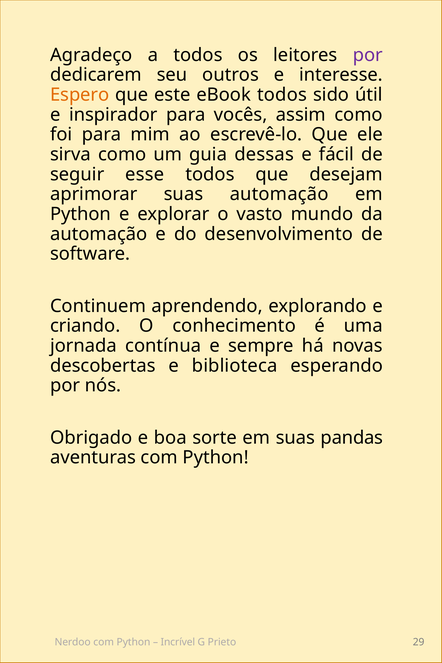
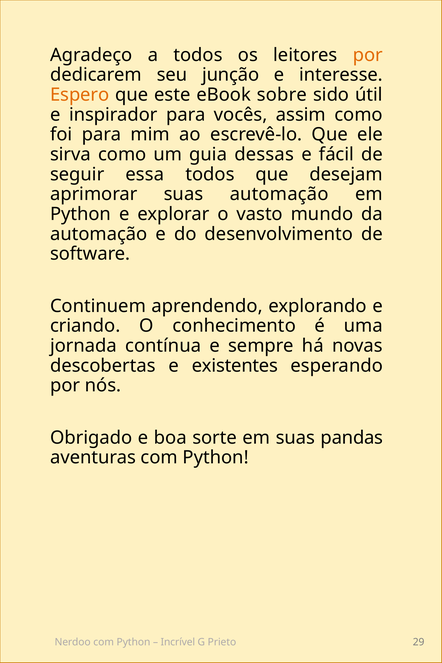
por at (368, 55) colour: purple -> orange
outros: outros -> junção
eBook todos: todos -> sobre
esse: esse -> essa
biblioteca: biblioteca -> existentes
